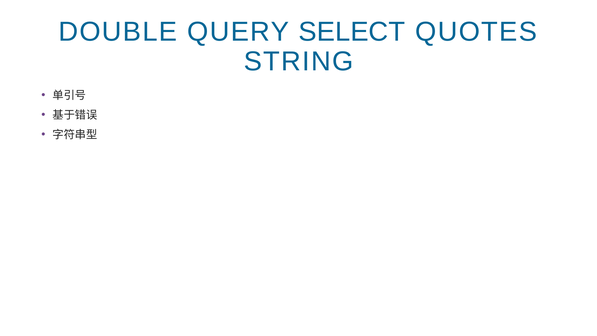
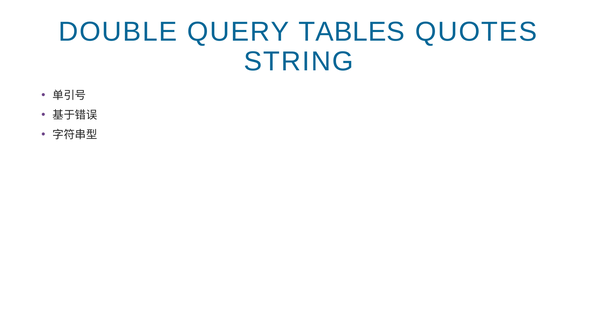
SELECT: SELECT -> TABLES
